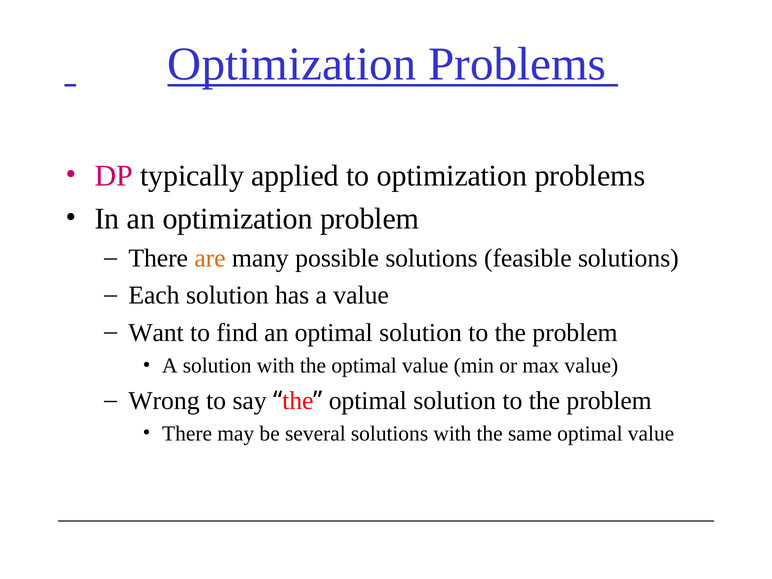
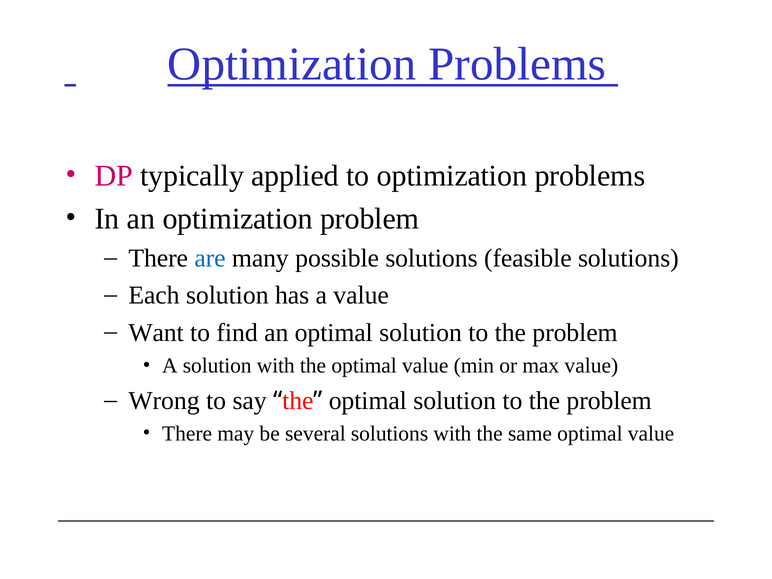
are colour: orange -> blue
